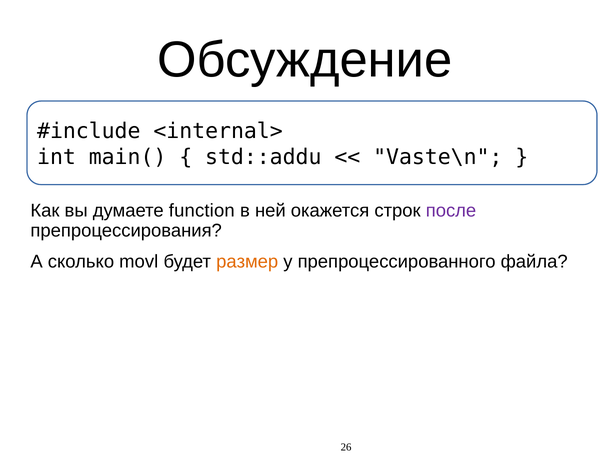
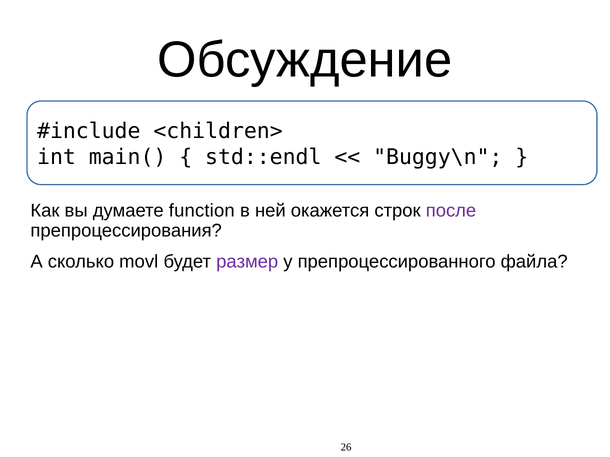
<internal>: <internal> -> <children>
std::addu: std::addu -> std::endl
Vaste\n: Vaste\n -> Buggy\n
размер colour: orange -> purple
